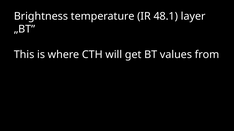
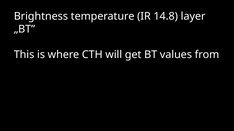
48.1: 48.1 -> 14.8
